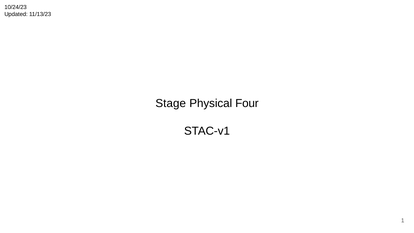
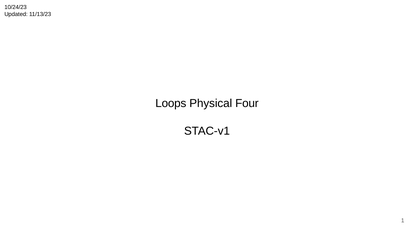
Stage: Stage -> Loops
